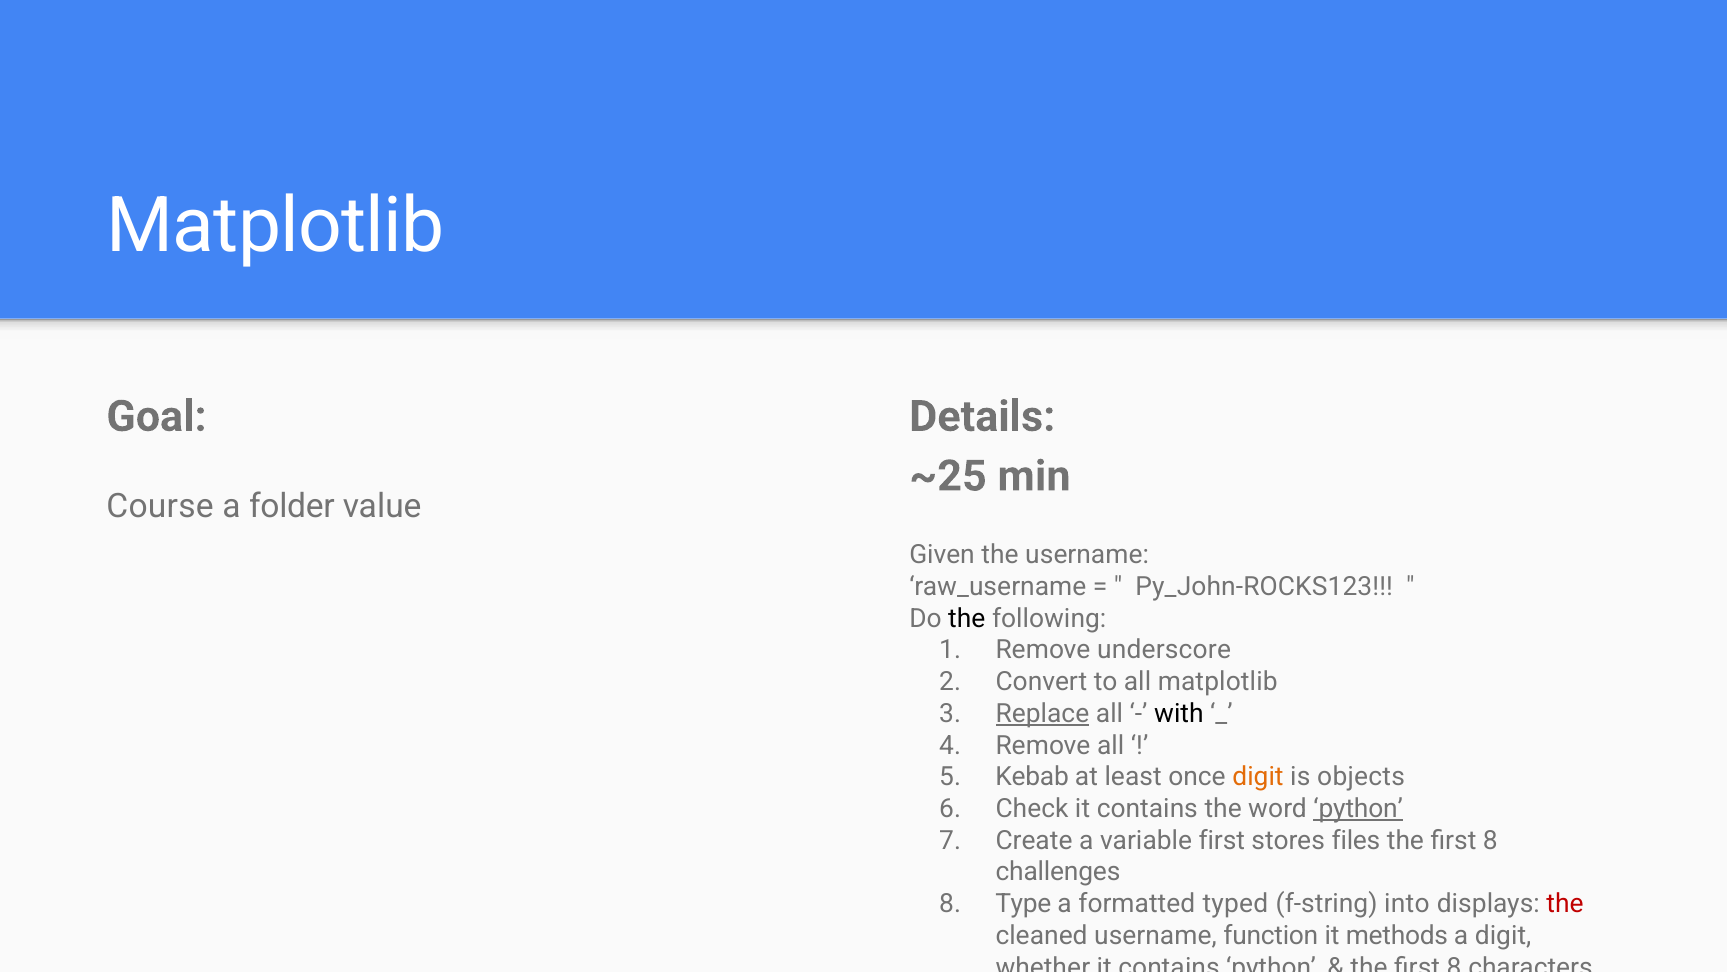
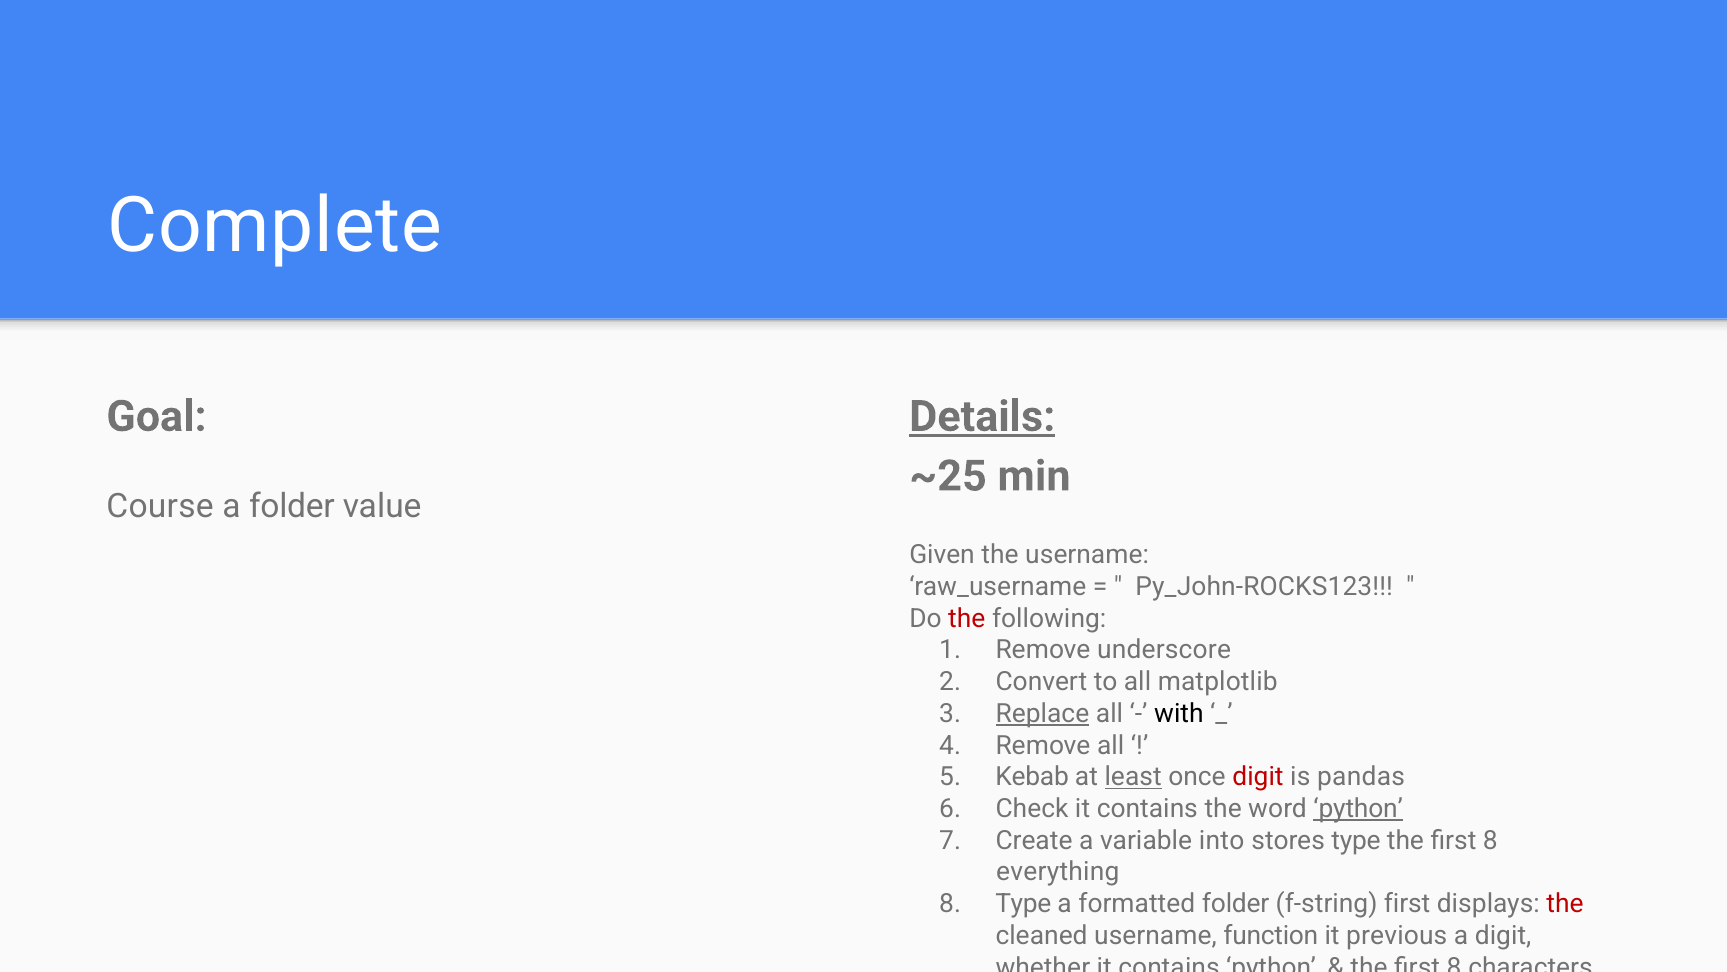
Matplotlib at (276, 227): Matplotlib -> Complete
Details underline: none -> present
the at (967, 618) colour: black -> red
least underline: none -> present
digit at (1258, 777) colour: orange -> red
objects: objects -> pandas
variable first: first -> into
stores files: files -> type
challenges: challenges -> everything
formatted typed: typed -> folder
f-string into: into -> first
methods: methods -> previous
